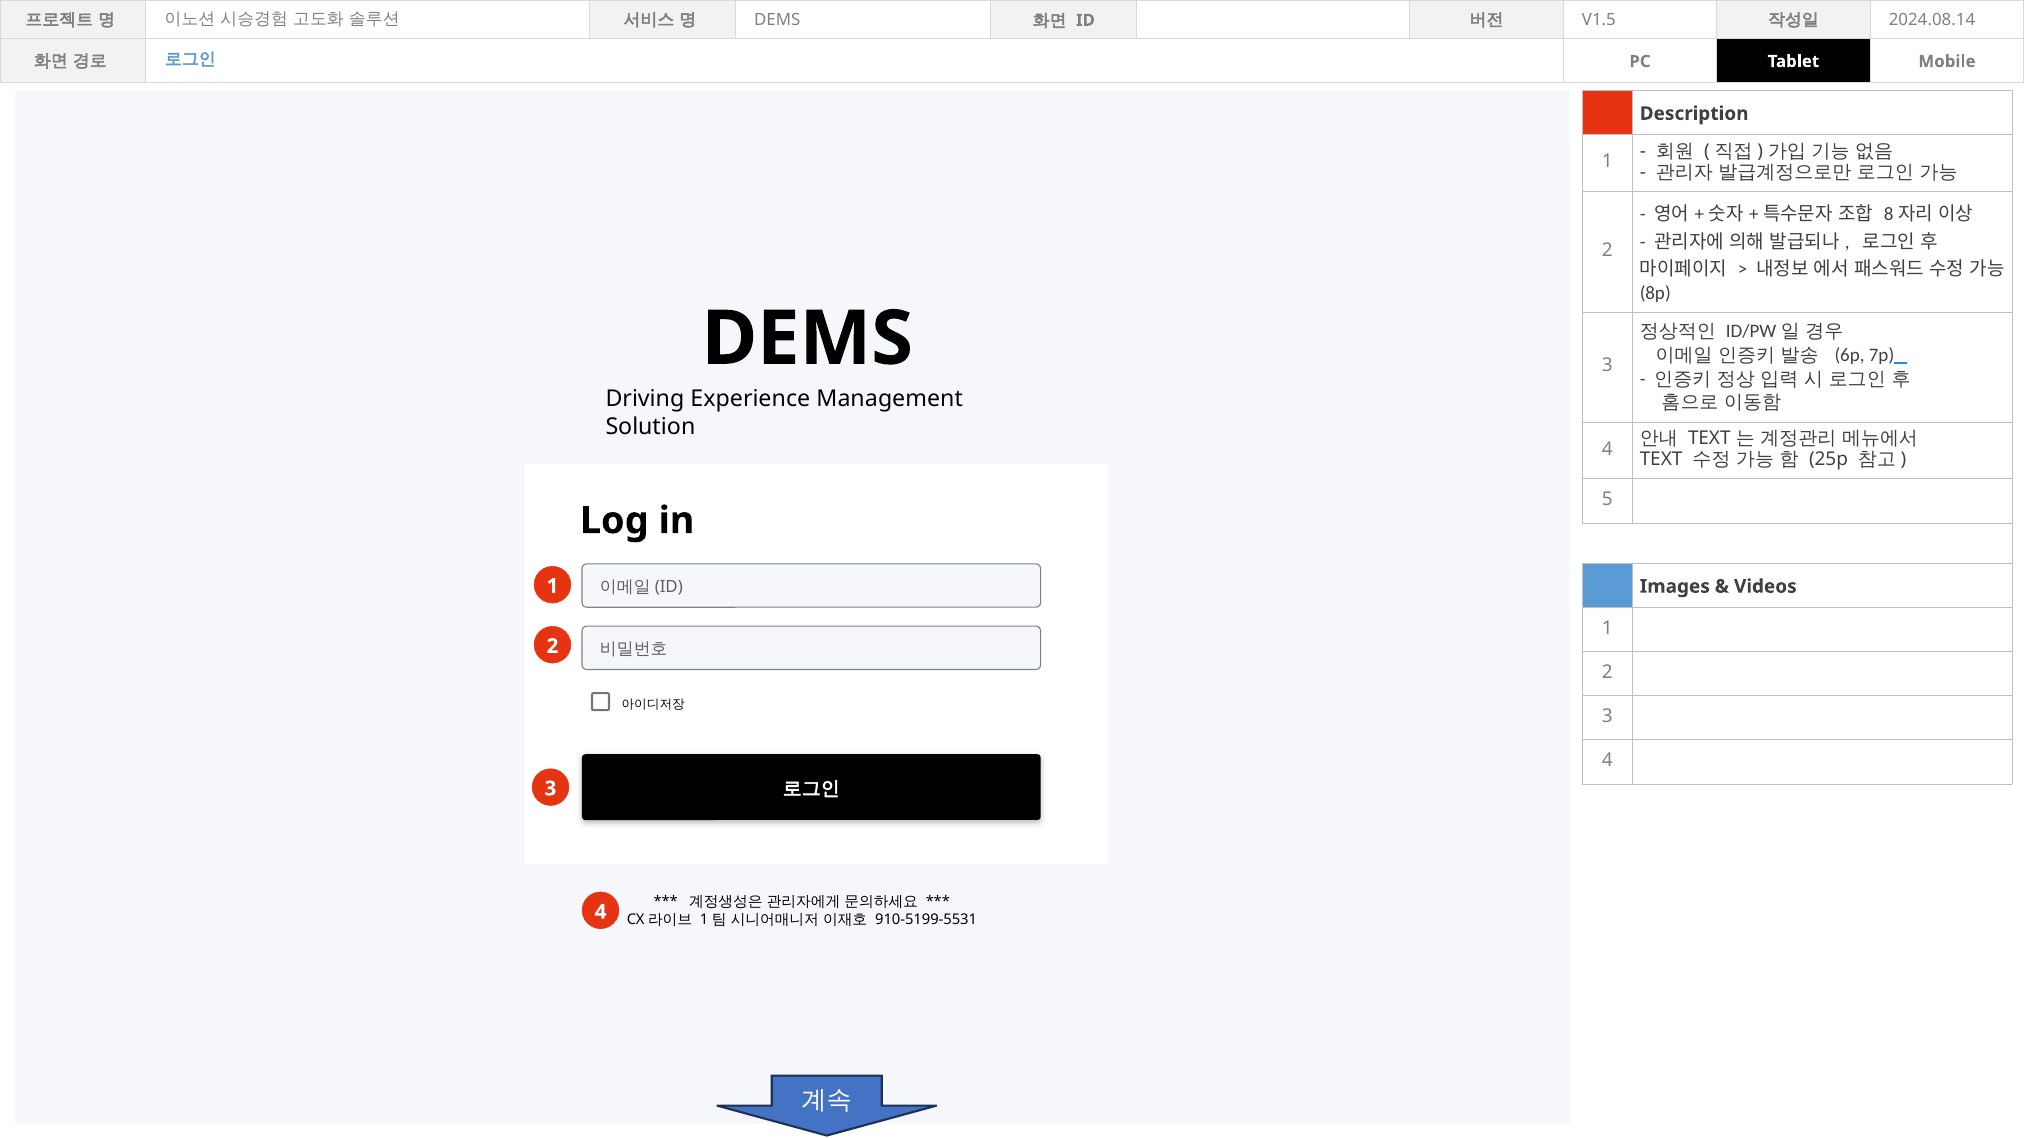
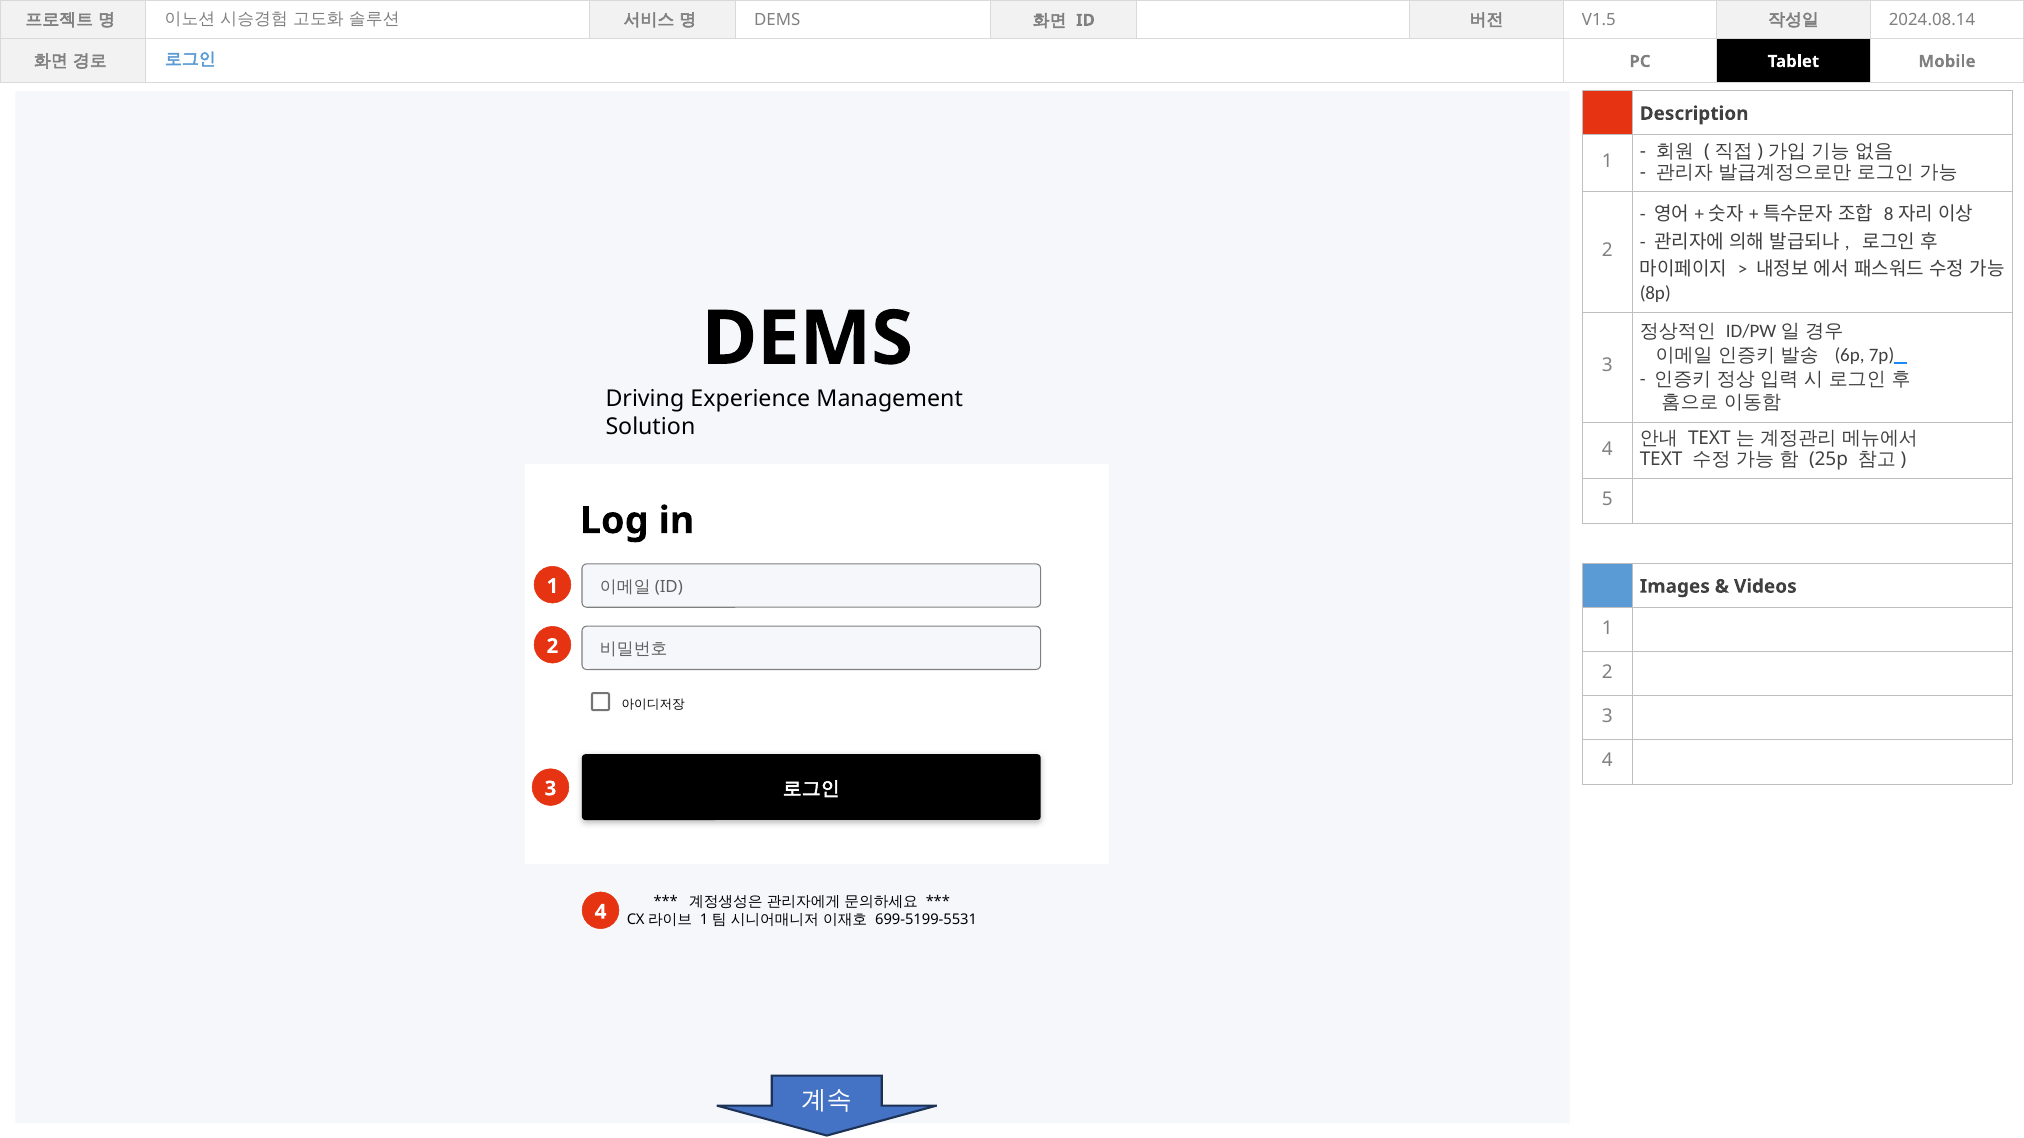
910-5199-5531: 910-5199-5531 -> 699-5199-5531
